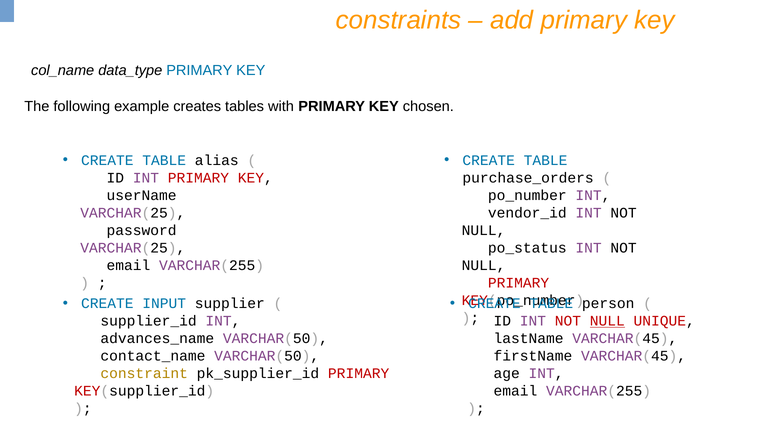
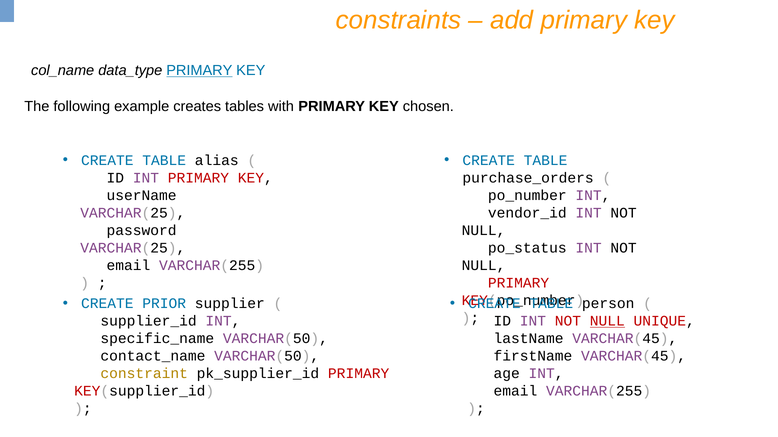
PRIMARY at (199, 71) underline: none -> present
INPUT: INPUT -> PRIOR
advances_name: advances_name -> specific_name
